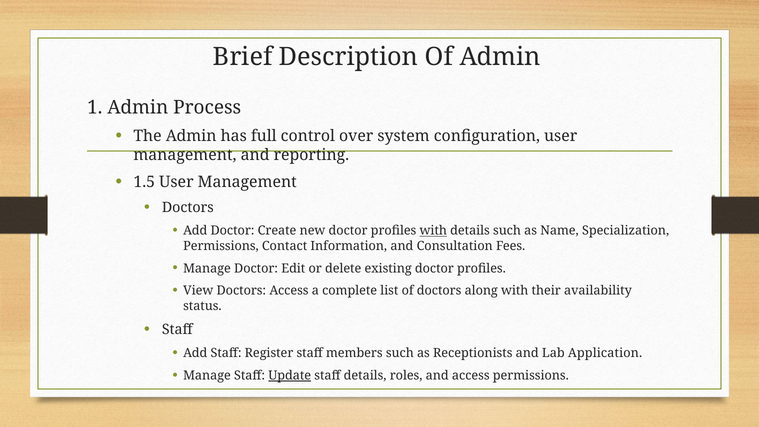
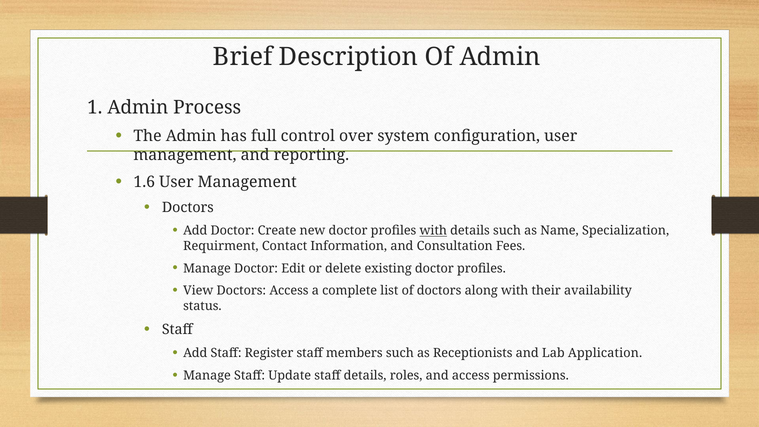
1.5: 1.5 -> 1.6
Permissions at (221, 246): Permissions -> Requirment
Update underline: present -> none
